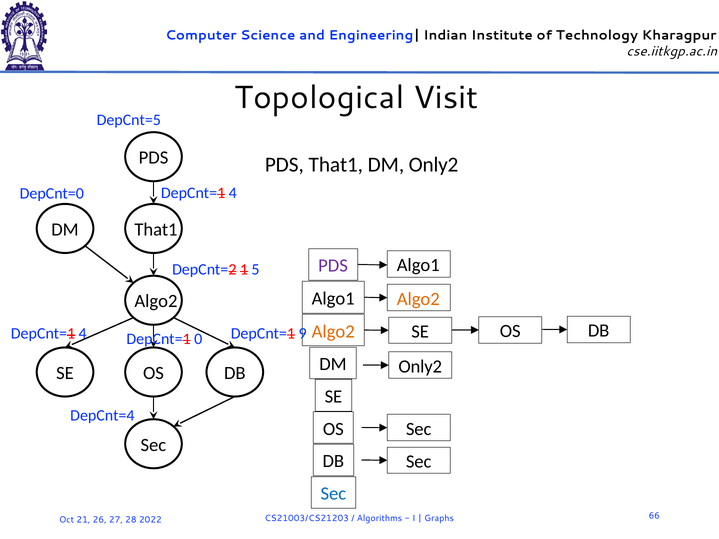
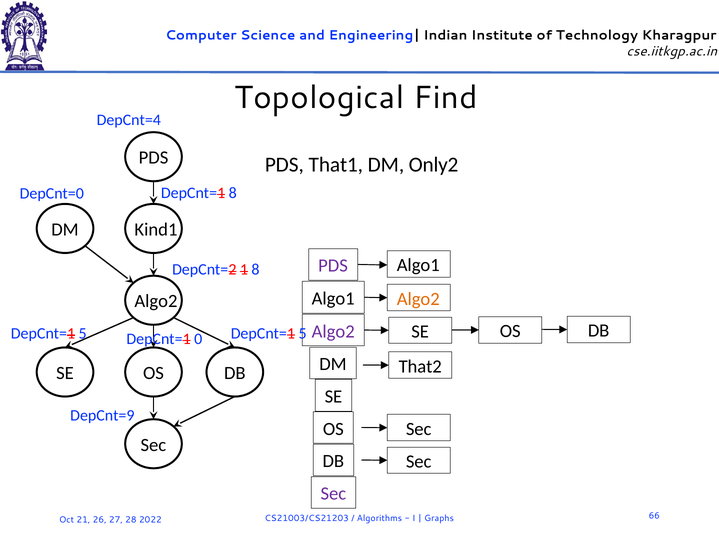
Visit: Visit -> Find
DepCnt=5: DepCnt=5 -> DepCnt=4
DepCnt=0 DepCnt=1 4: 4 -> 8
That1 at (156, 230): That1 -> Kind1
1 5: 5 -> 8
Algo2 at (333, 332) colour: orange -> purple
4 at (83, 334): 4 -> 5
9 at (303, 334): 9 -> 5
Only2 at (420, 367): Only2 -> That2
DepCnt=4: DepCnt=4 -> DepCnt=9
Sec at (333, 494) colour: blue -> purple
